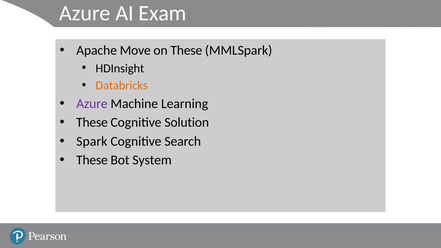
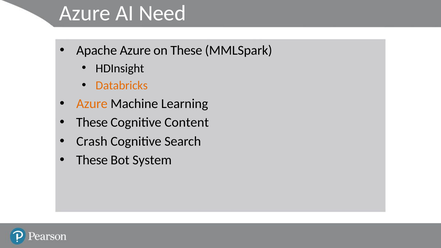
Exam: Exam -> Need
Apache Move: Move -> Azure
Azure at (92, 104) colour: purple -> orange
Solution: Solution -> Content
Spark: Spark -> Crash
